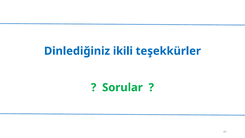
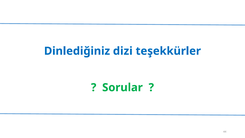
ikili: ikili -> dizi
